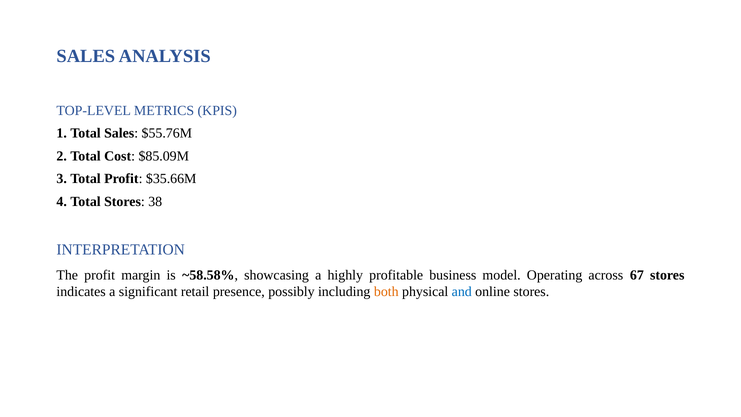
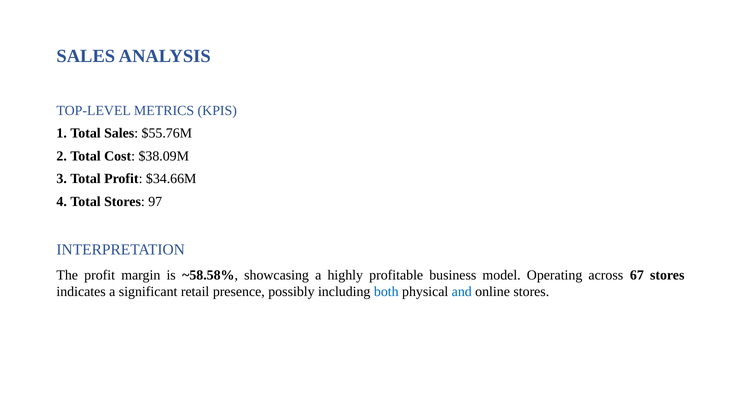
$85.09M: $85.09M -> $38.09M
$35.66M: $35.66M -> $34.66M
38: 38 -> 97
both colour: orange -> blue
